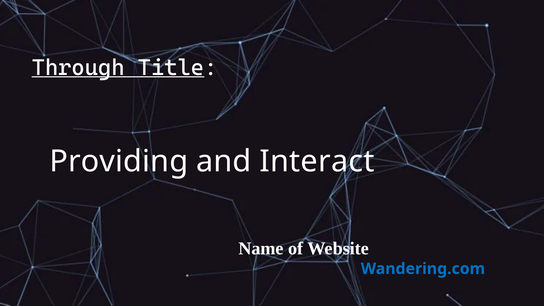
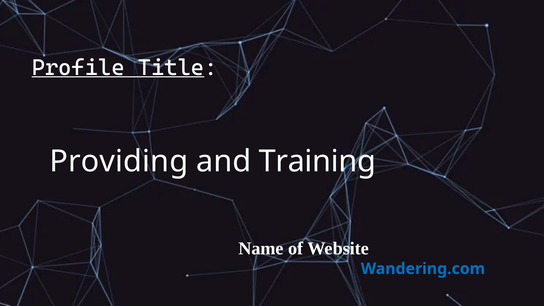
Through: Through -> Profile
Interact: Interact -> Training
